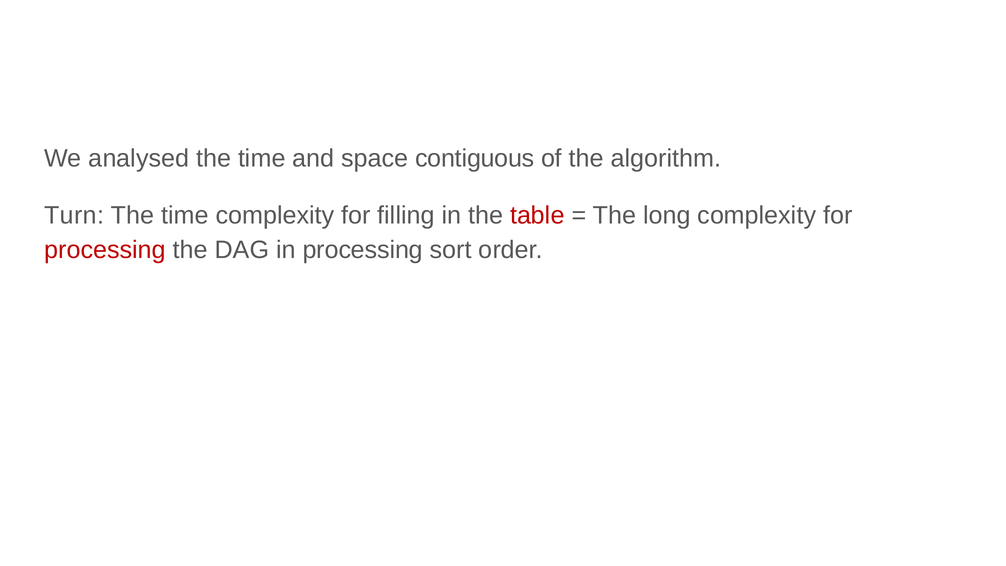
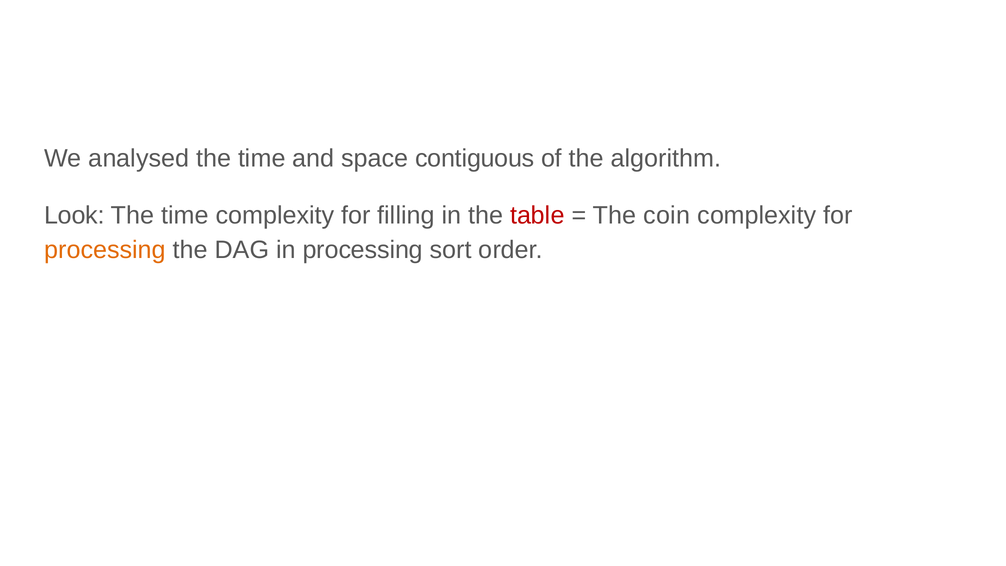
Turn: Turn -> Look
long: long -> coin
processing at (105, 250) colour: red -> orange
